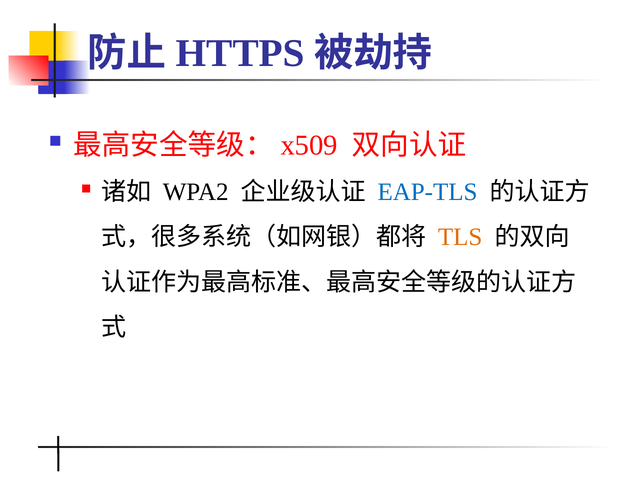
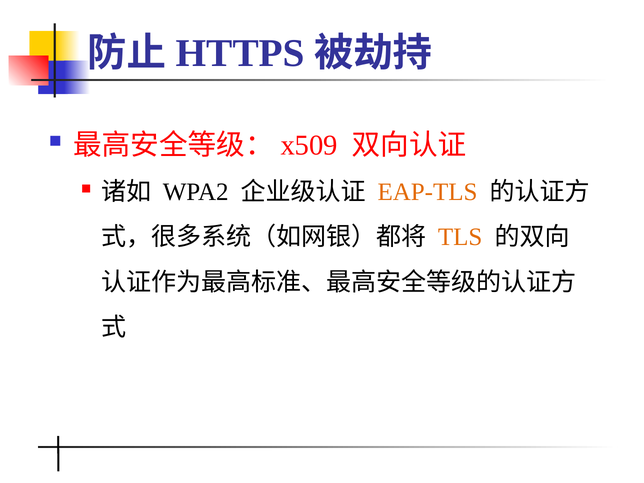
EAP-TLS colour: blue -> orange
